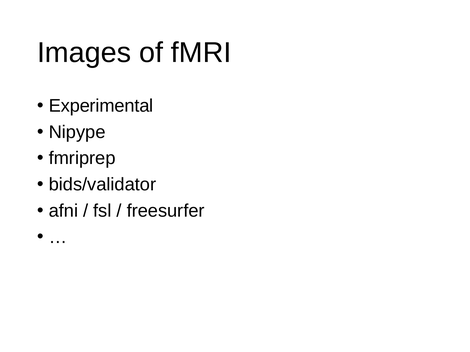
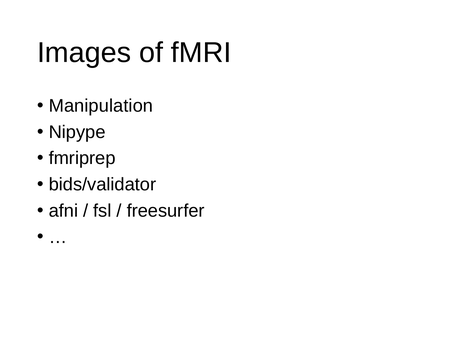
Experimental: Experimental -> Manipulation
